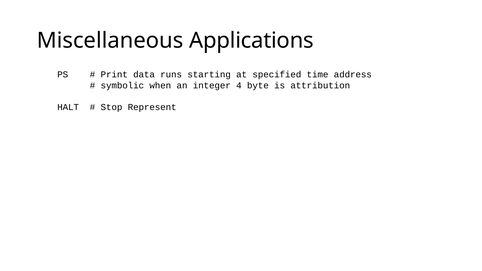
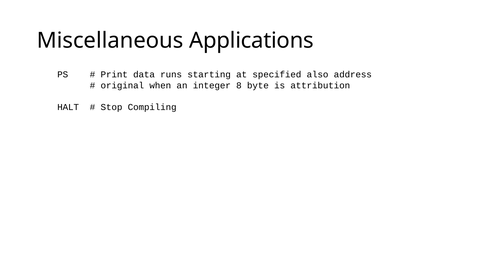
time: time -> also
symbolic: symbolic -> original
4: 4 -> 8
Represent: Represent -> Compiling
